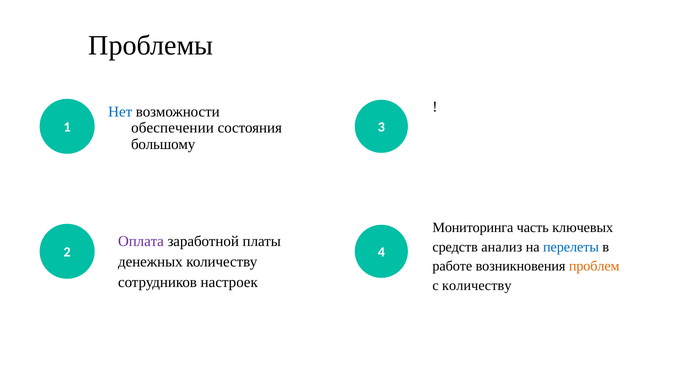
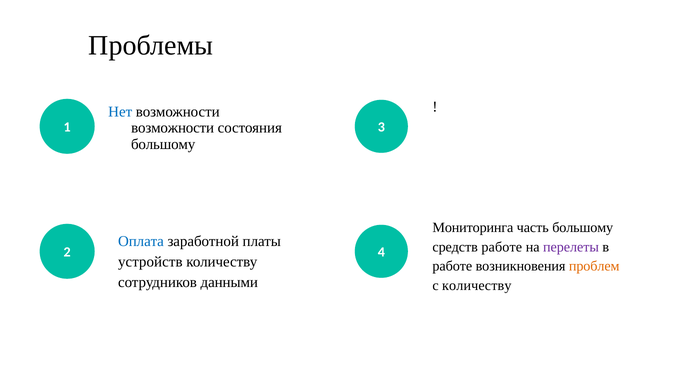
обеспечении at (172, 128): обеспечении -> возможности
часть ключевых: ключевых -> большому
Оплата colour: purple -> blue
средств анализ: анализ -> работе
перелеты colour: blue -> purple
денежных: денежных -> устройств
настроек: настроек -> данными
